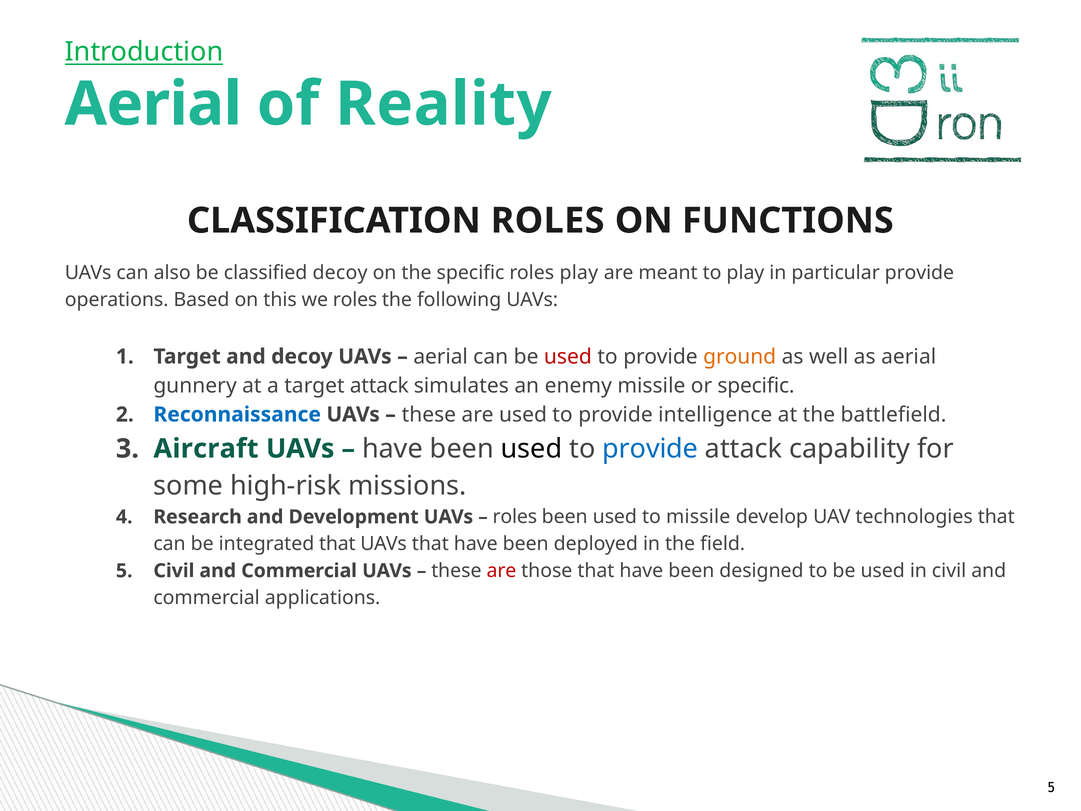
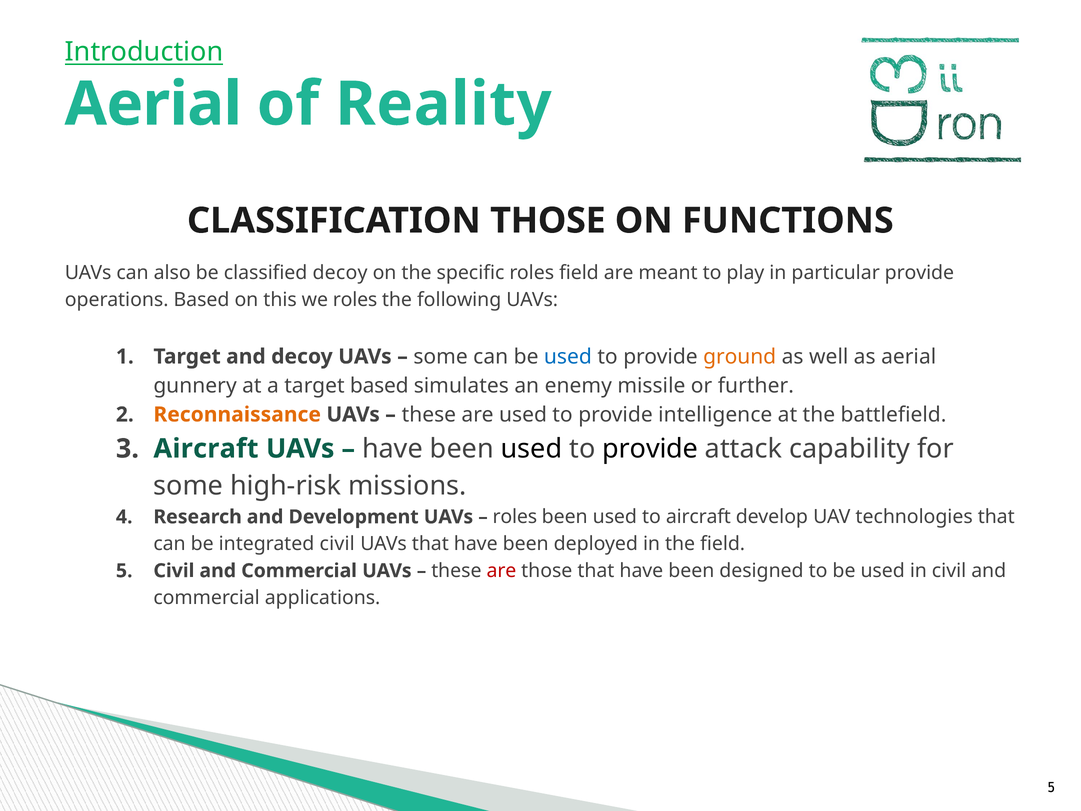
CLASSIFICATION ROLES: ROLES -> THOSE
roles play: play -> field
aerial at (441, 356): aerial -> some
used at (568, 356) colour: red -> blue
target attack: attack -> based
or specific: specific -> further
Reconnaissance colour: blue -> orange
provide at (650, 449) colour: blue -> black
to missile: missile -> aircraft
integrated that: that -> civil
